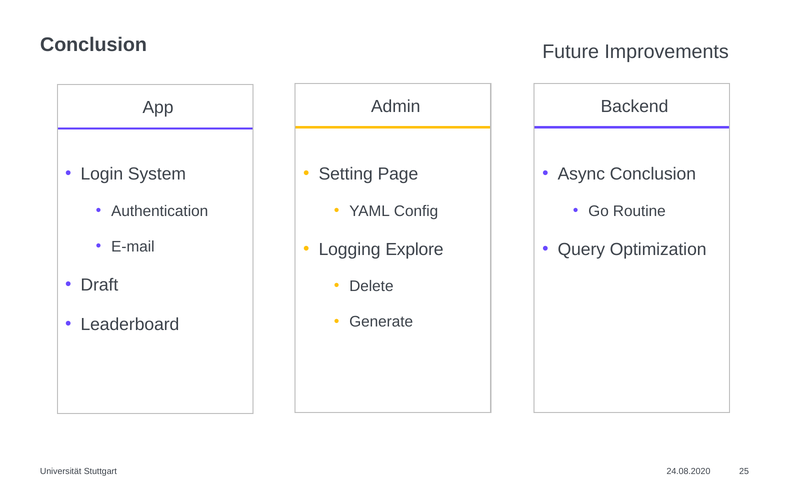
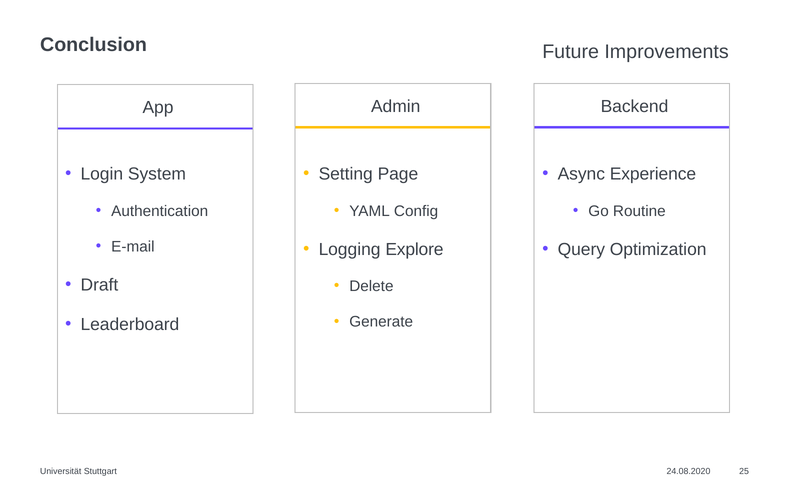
Async Conclusion: Conclusion -> Experience
